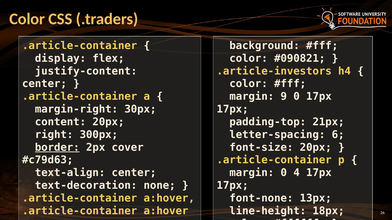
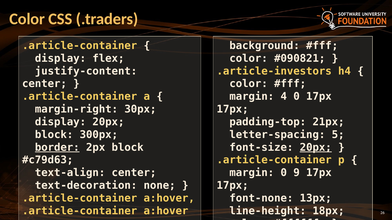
9: 9 -> 4
content at (60, 122): content -> display
right at (54, 135): right -> block
6: 6 -> 5
2px cover: cover -> block
20px at (316, 148) underline: none -> present
4: 4 -> 9
